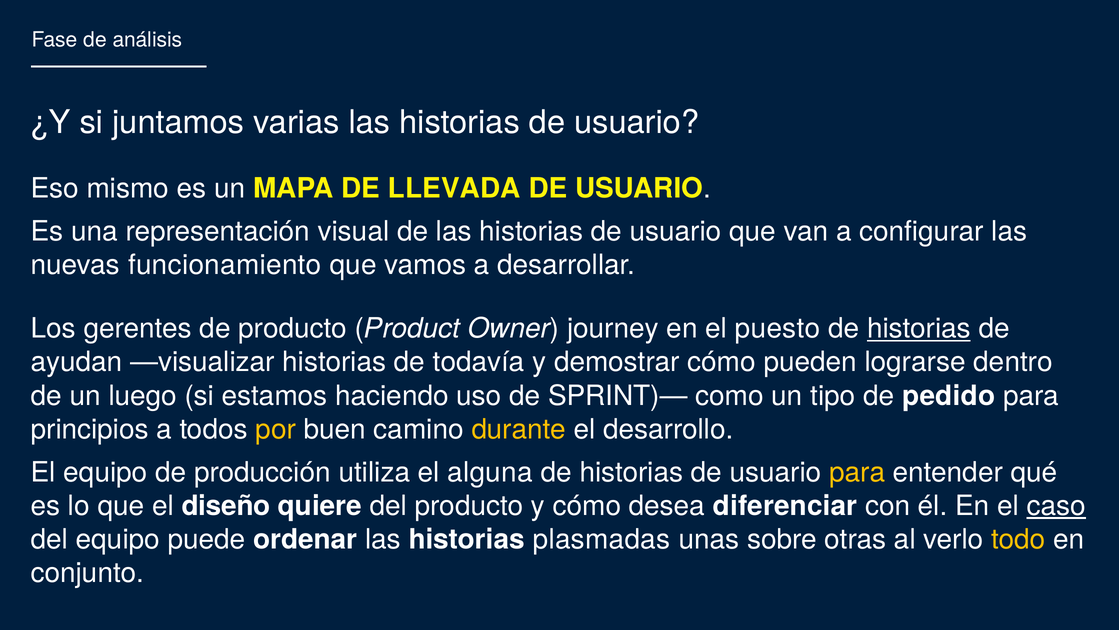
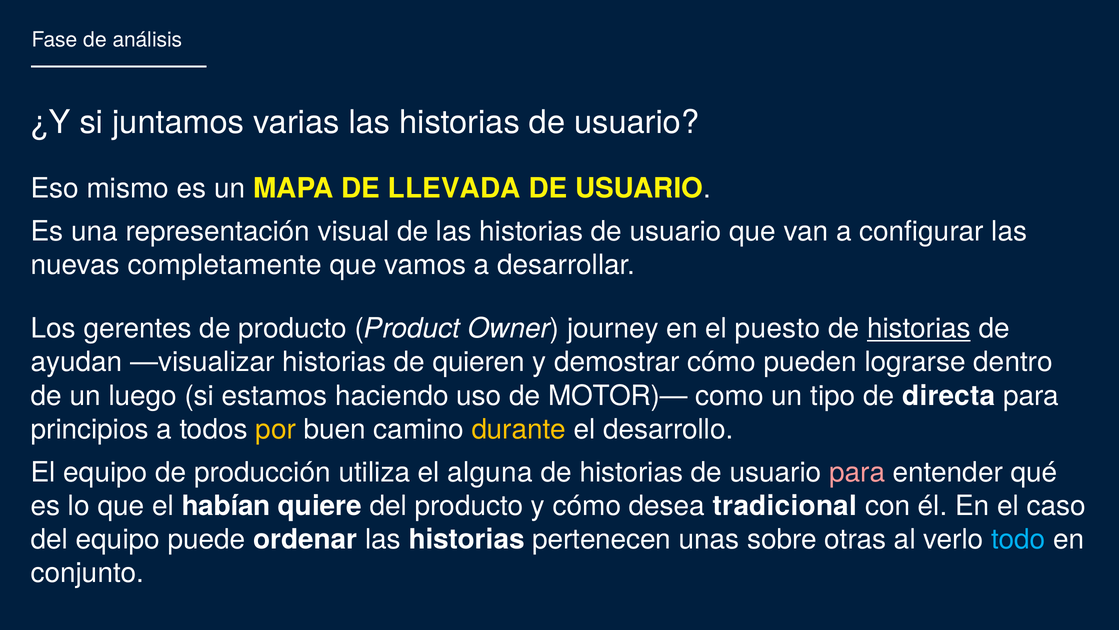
funcionamiento: funcionamiento -> completamente
todavía: todavía -> quieren
SPRINT)—: SPRINT)— -> MOTOR)—
pedido: pedido -> directa
para at (857, 472) colour: yellow -> pink
diseño: diseño -> habían
diferenciar: diferenciar -> tradicional
caso underline: present -> none
plasmadas: plasmadas -> pertenecen
todo colour: yellow -> light blue
